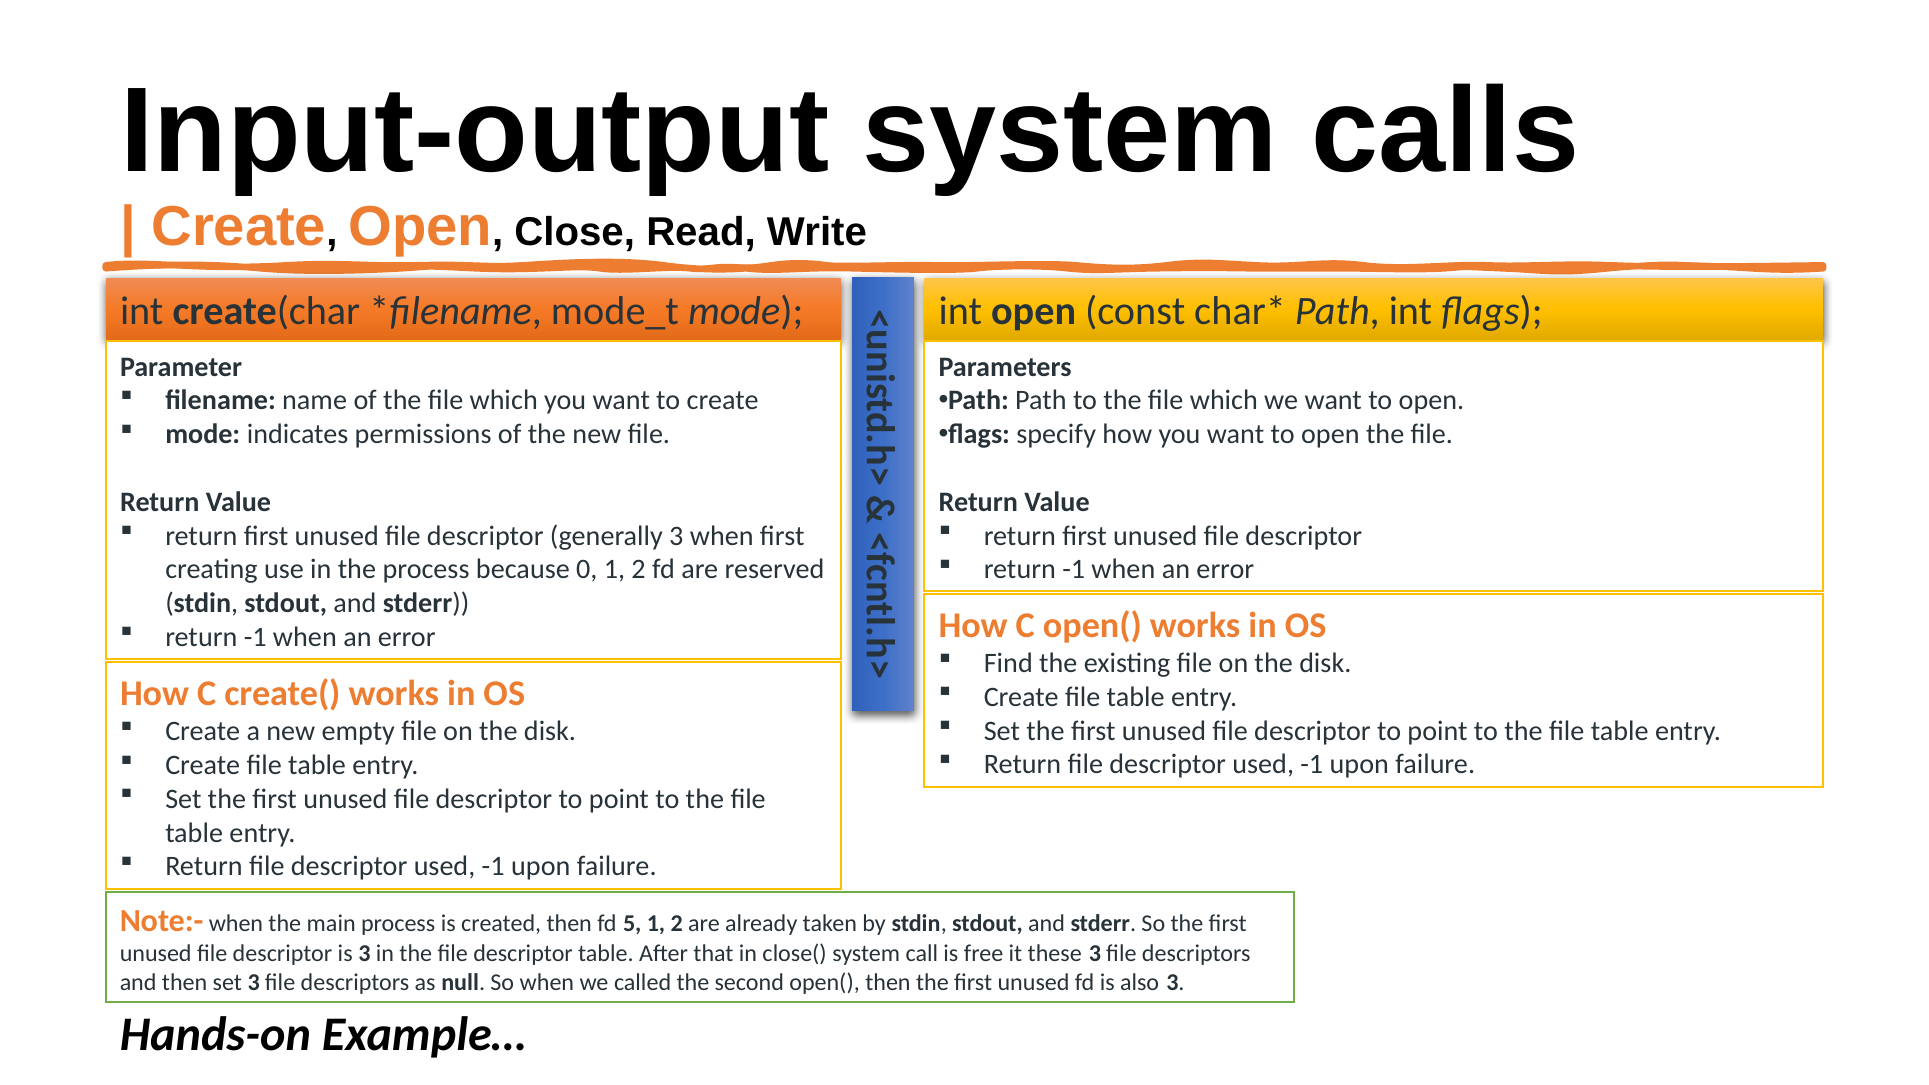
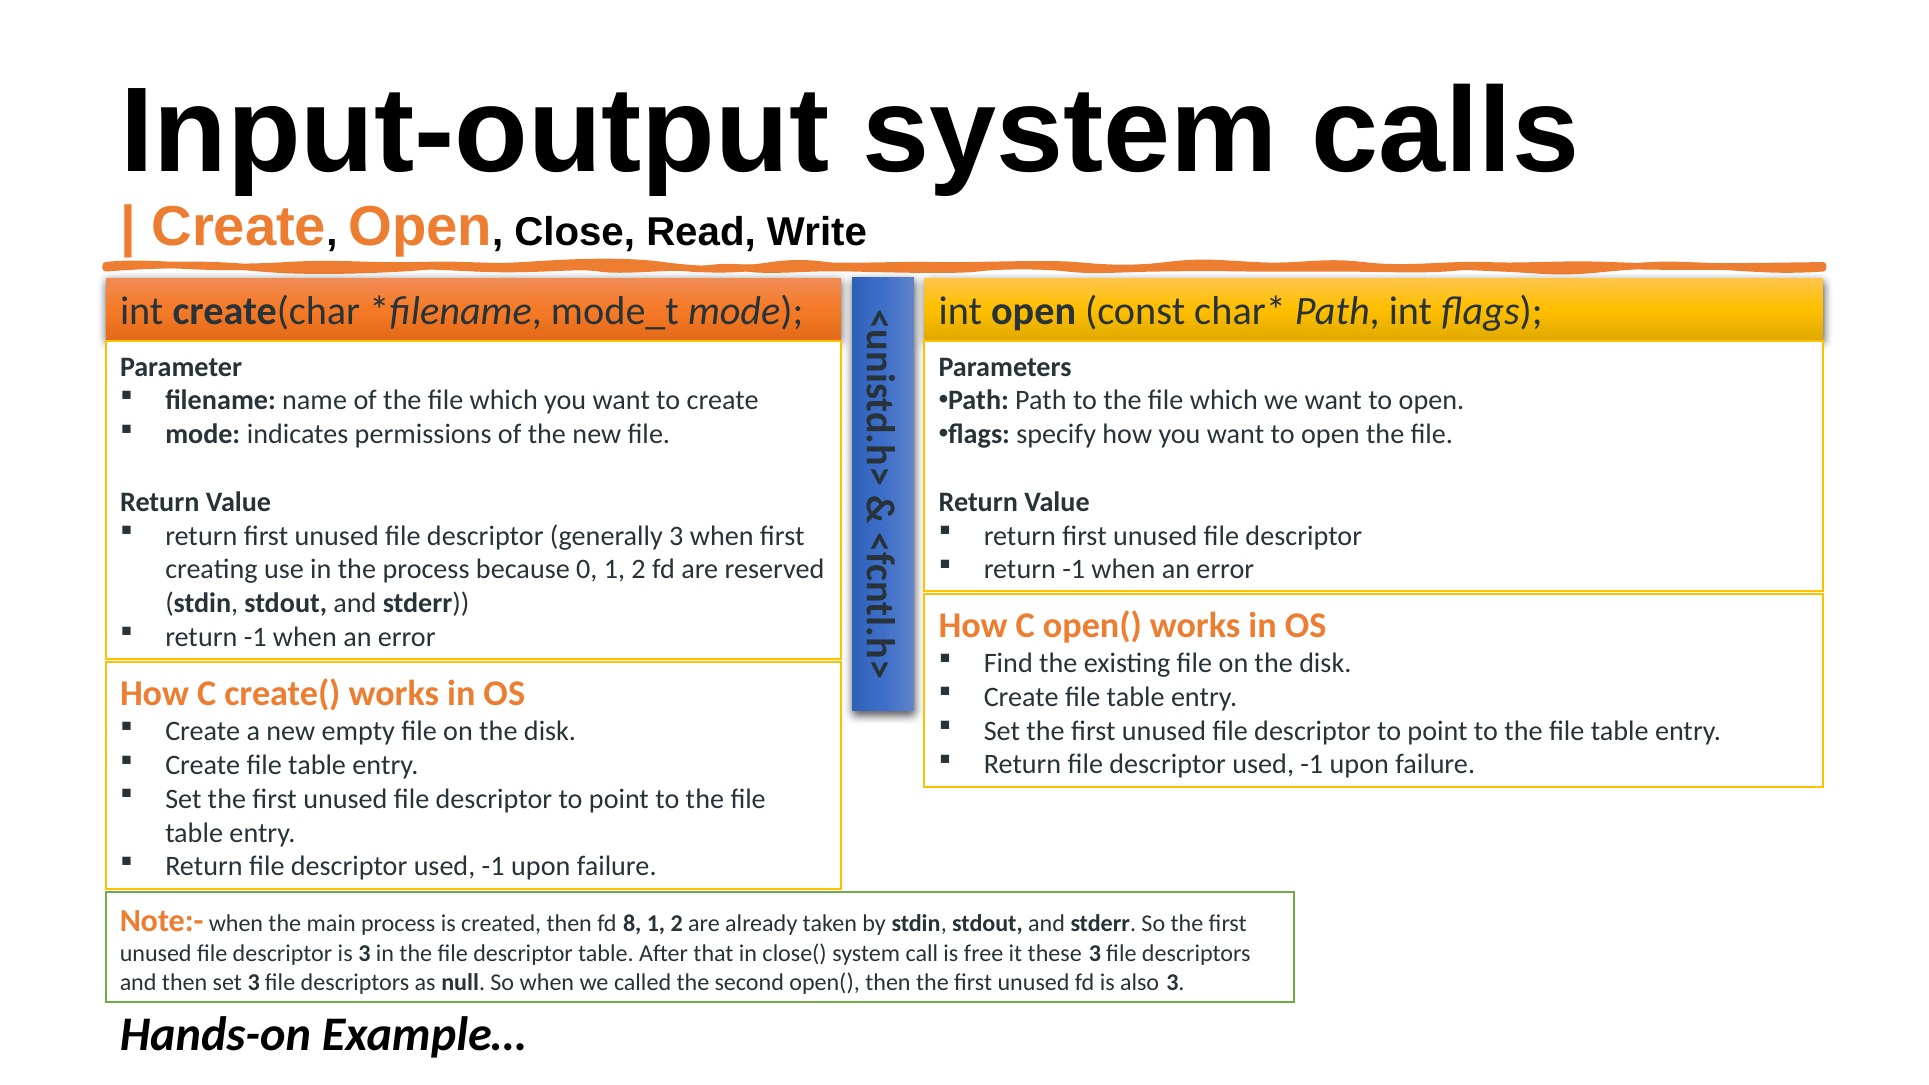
5: 5 -> 8
